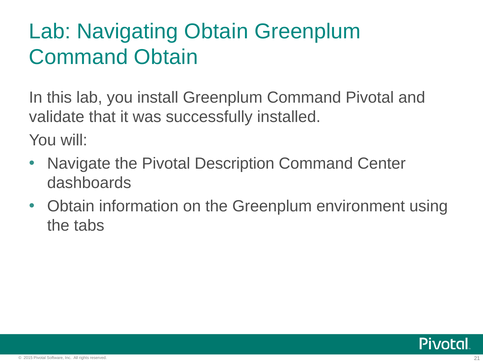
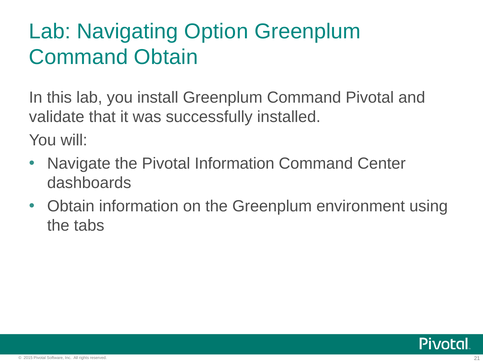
Navigating Obtain: Obtain -> Option
Pivotal Description: Description -> Information
